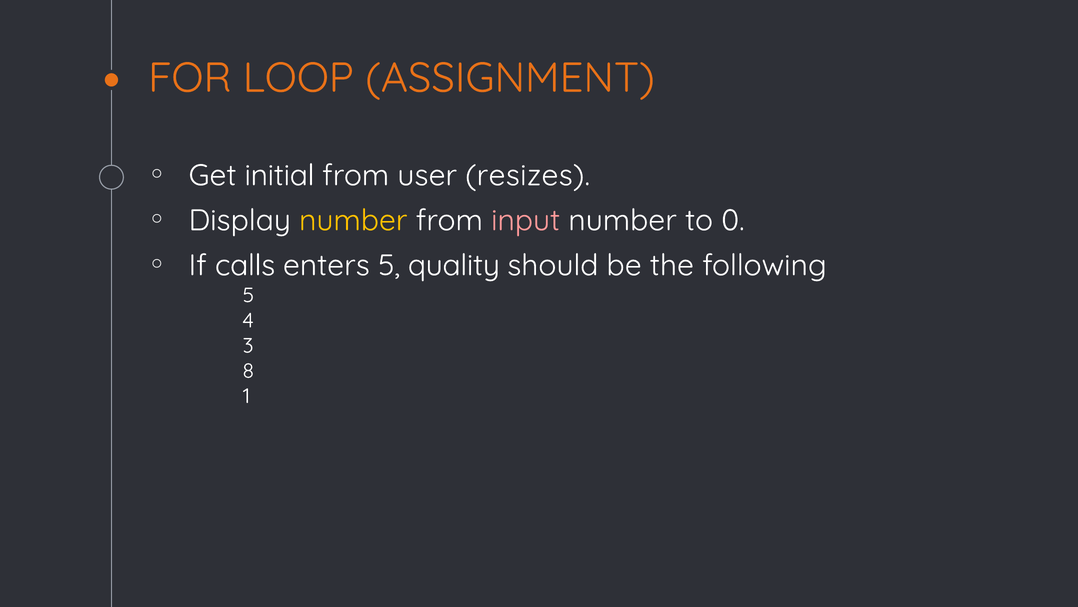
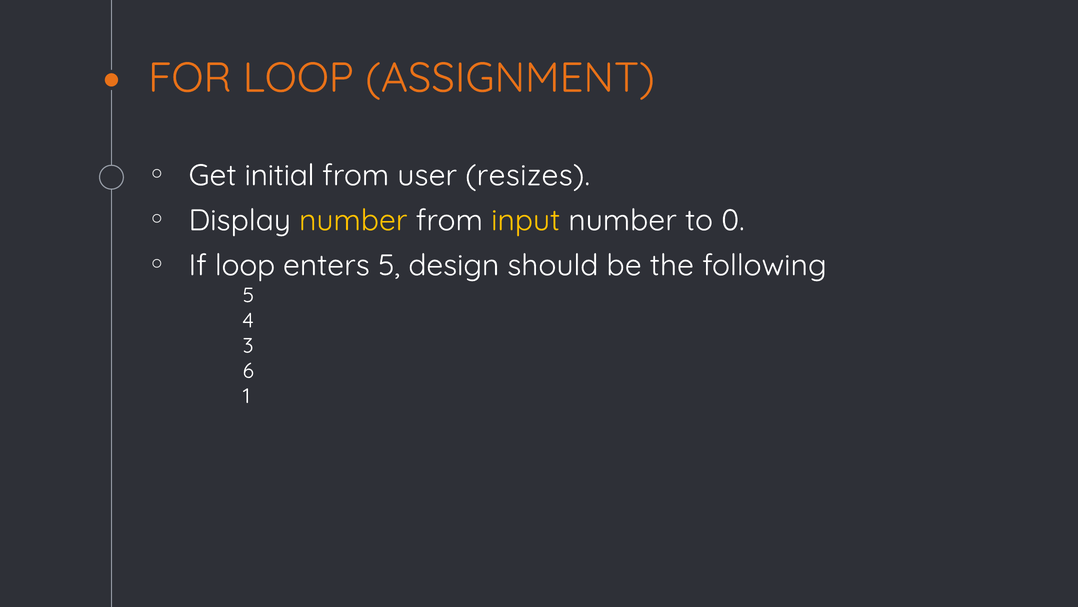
input colour: pink -> yellow
If calls: calls -> loop
quality: quality -> design
8: 8 -> 6
